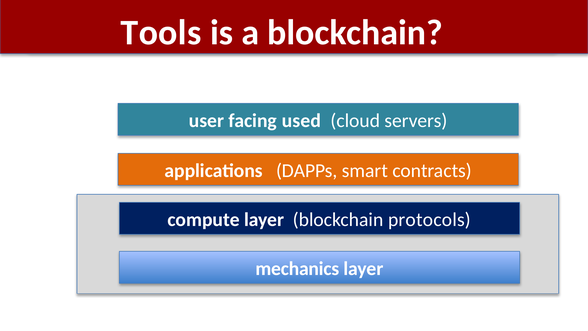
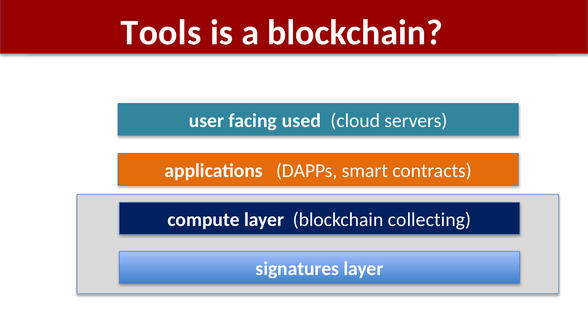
protocols: protocols -> collecting
mechanics: mechanics -> signatures
